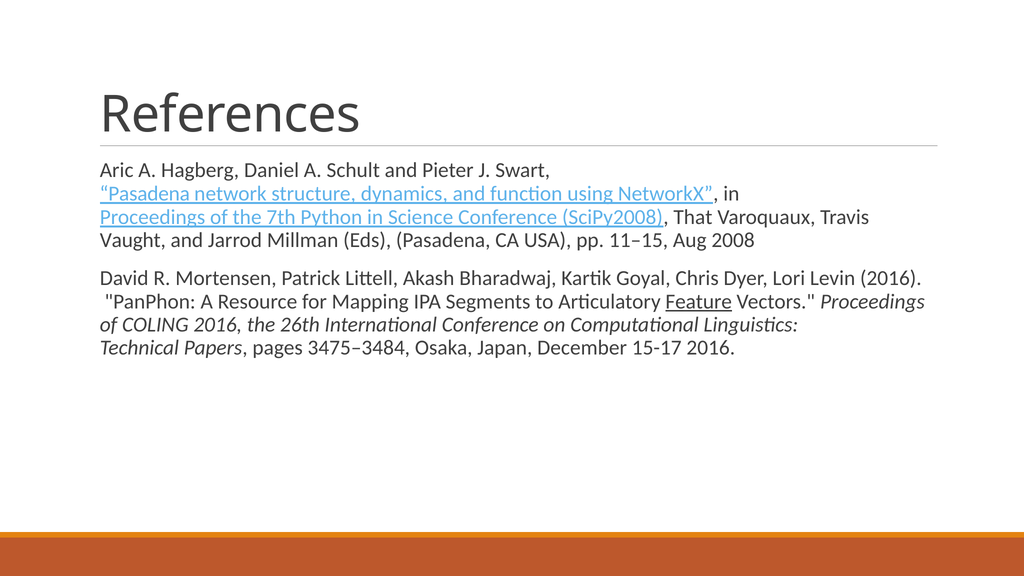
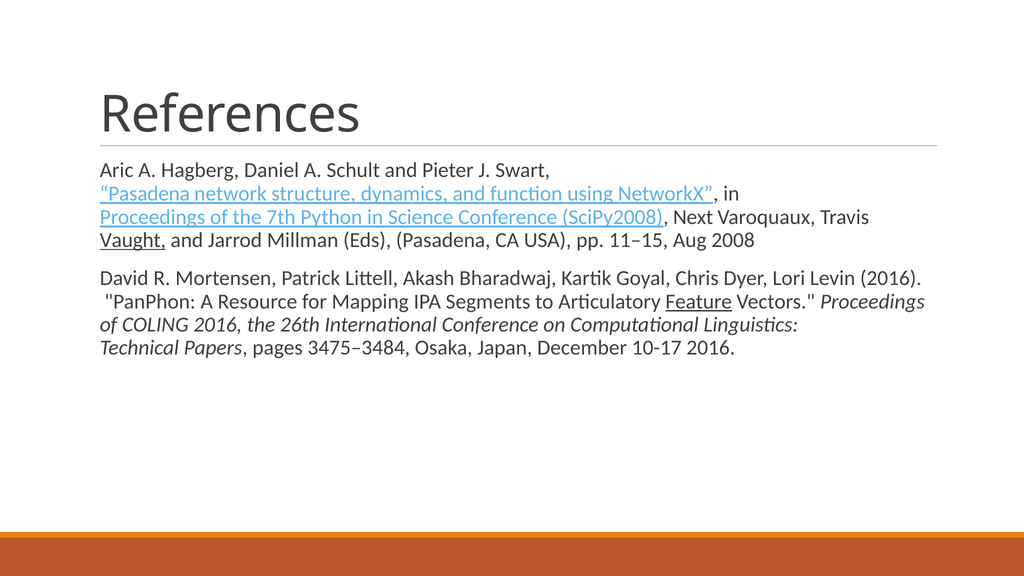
That: That -> Next
Vaught underline: none -> present
15-17: 15-17 -> 10-17
